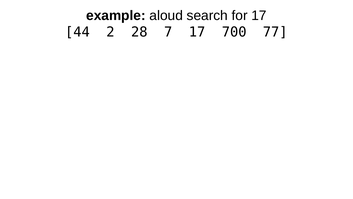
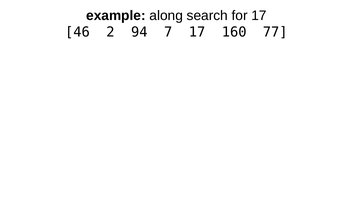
aloud: aloud -> along
44: 44 -> 46
28: 28 -> 94
700: 700 -> 160
